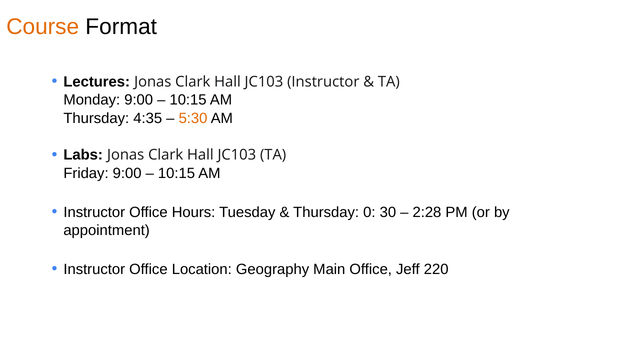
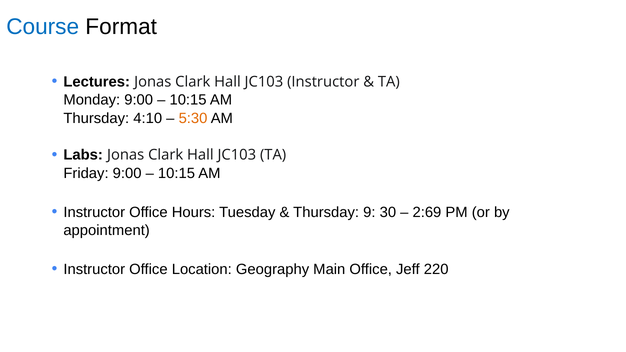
Course colour: orange -> blue
4:35: 4:35 -> 4:10
0: 0 -> 9
2:28: 2:28 -> 2:69
